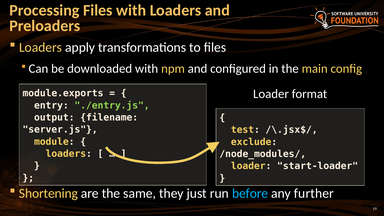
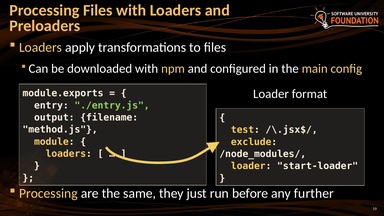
server.js: server.js -> method.js
Shortening at (48, 193): Shortening -> Processing
before colour: light blue -> white
